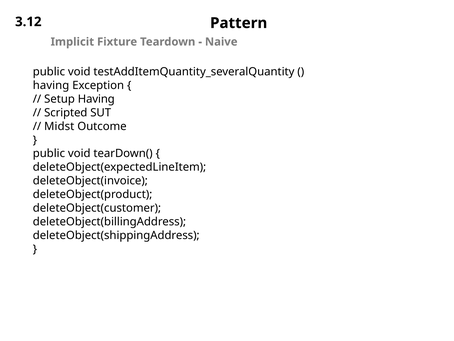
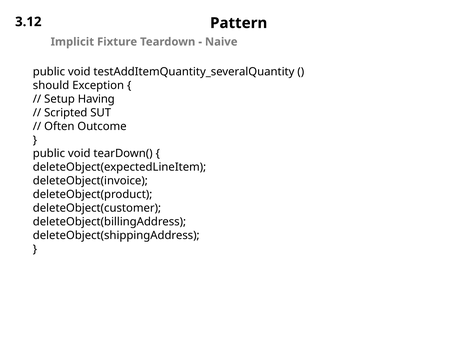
having at (51, 85): having -> should
Midst: Midst -> Often
